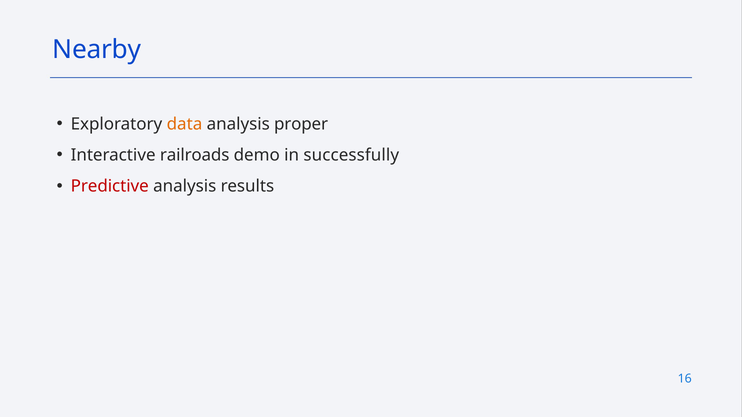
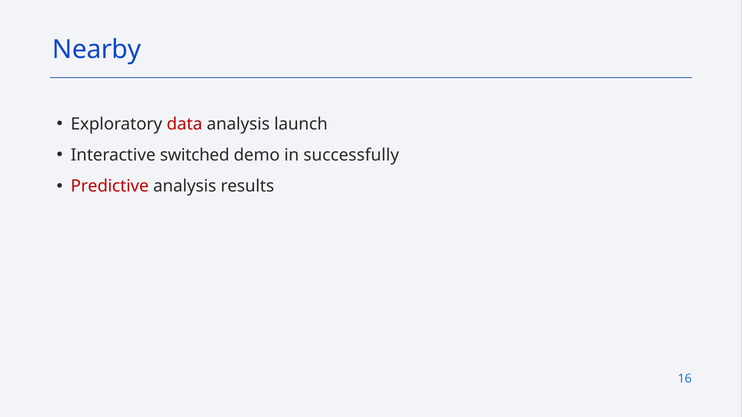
data colour: orange -> red
proper: proper -> launch
railroads: railroads -> switched
